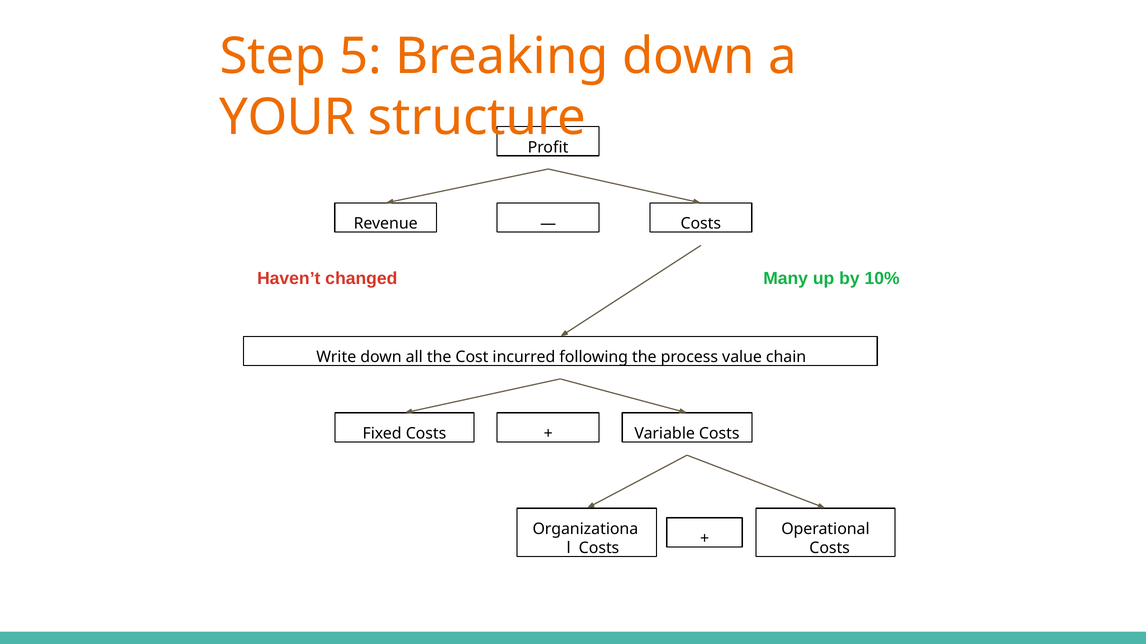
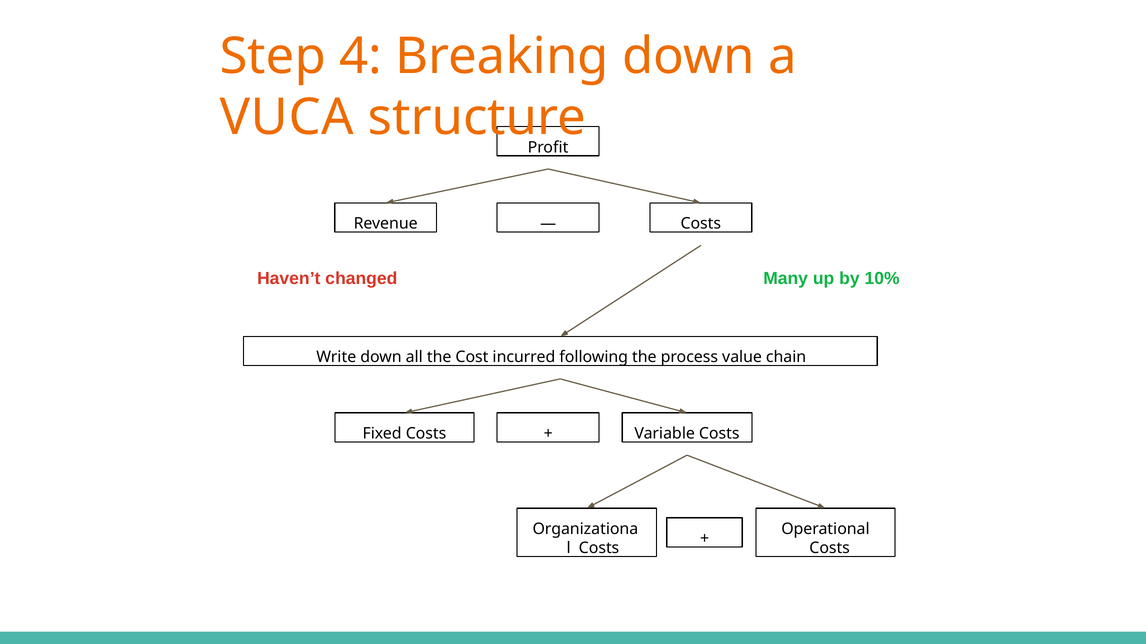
5: 5 -> 4
YOUR: YOUR -> VUCA
